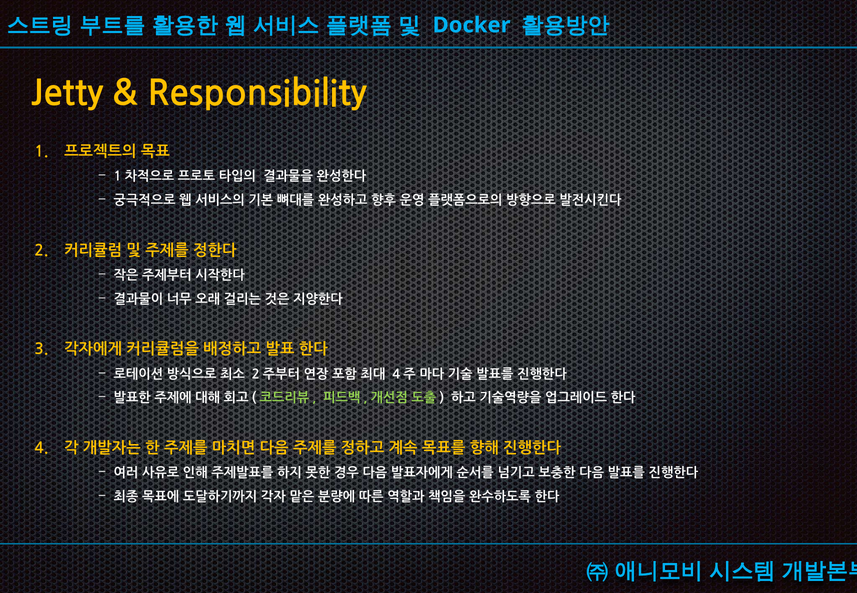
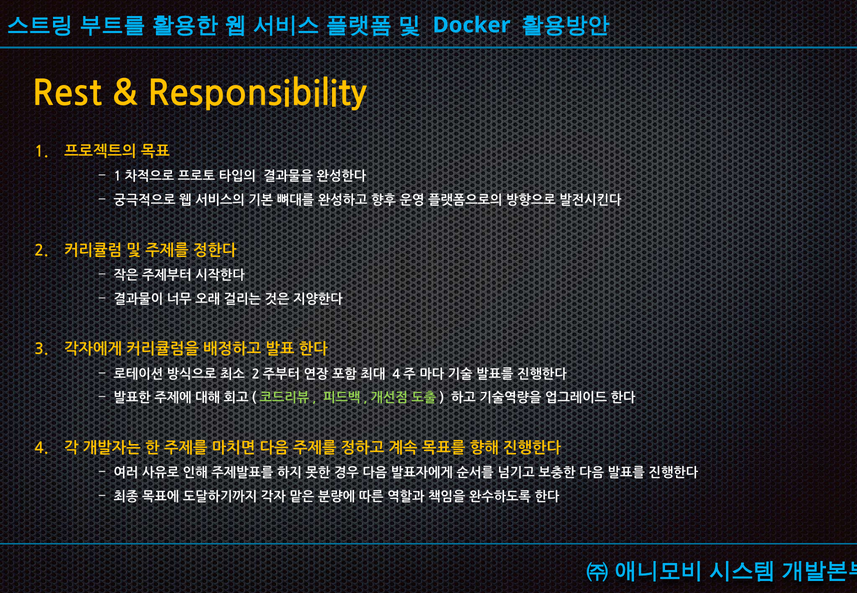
Jetty: Jetty -> Rest
